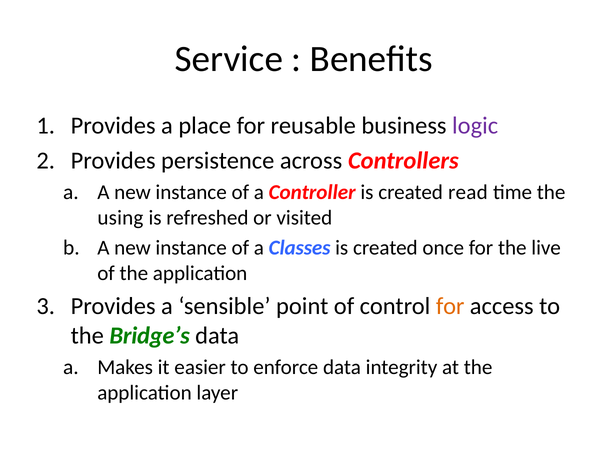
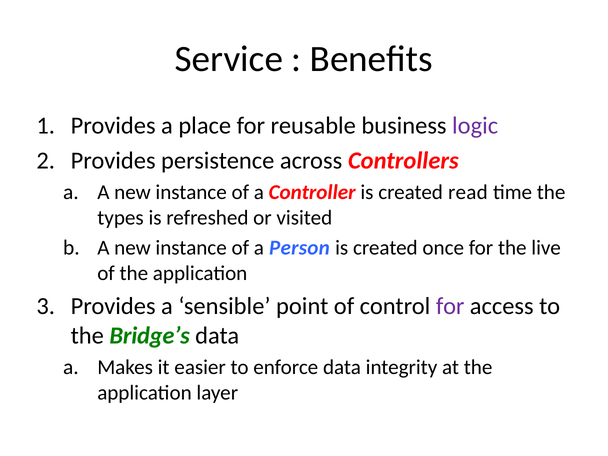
using: using -> types
Classes: Classes -> Person
for at (450, 306) colour: orange -> purple
